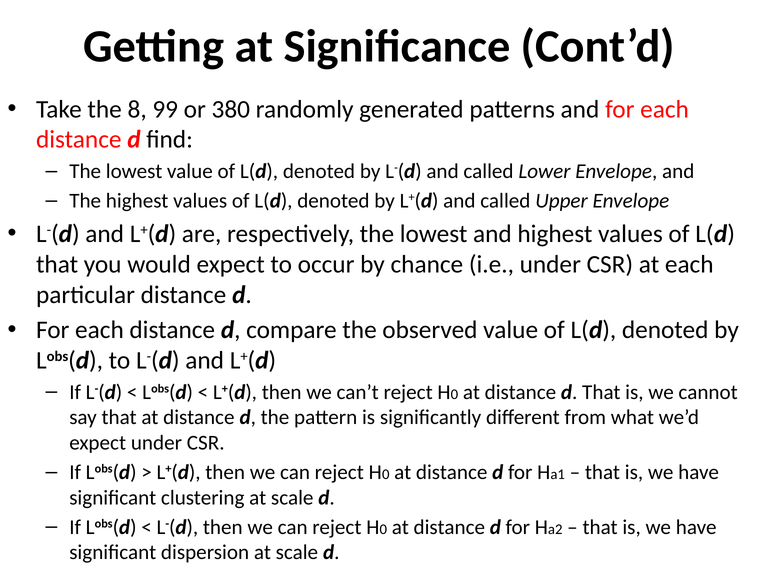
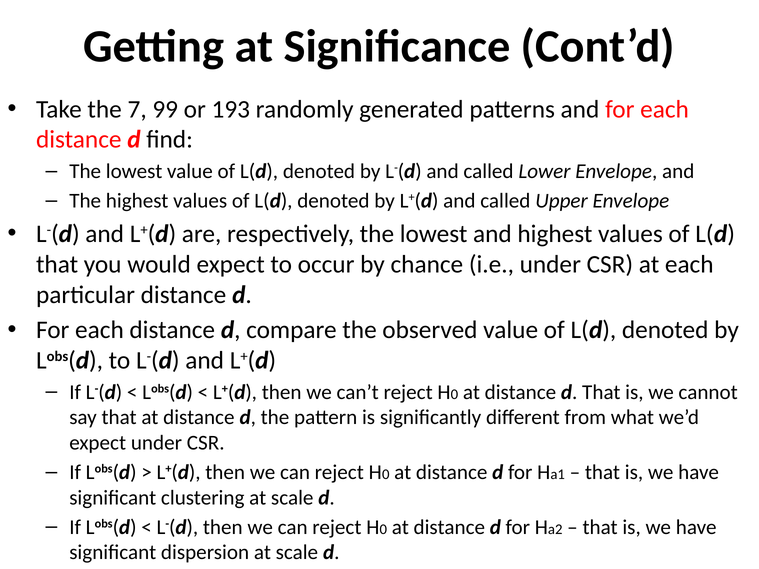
8: 8 -> 7
380: 380 -> 193
